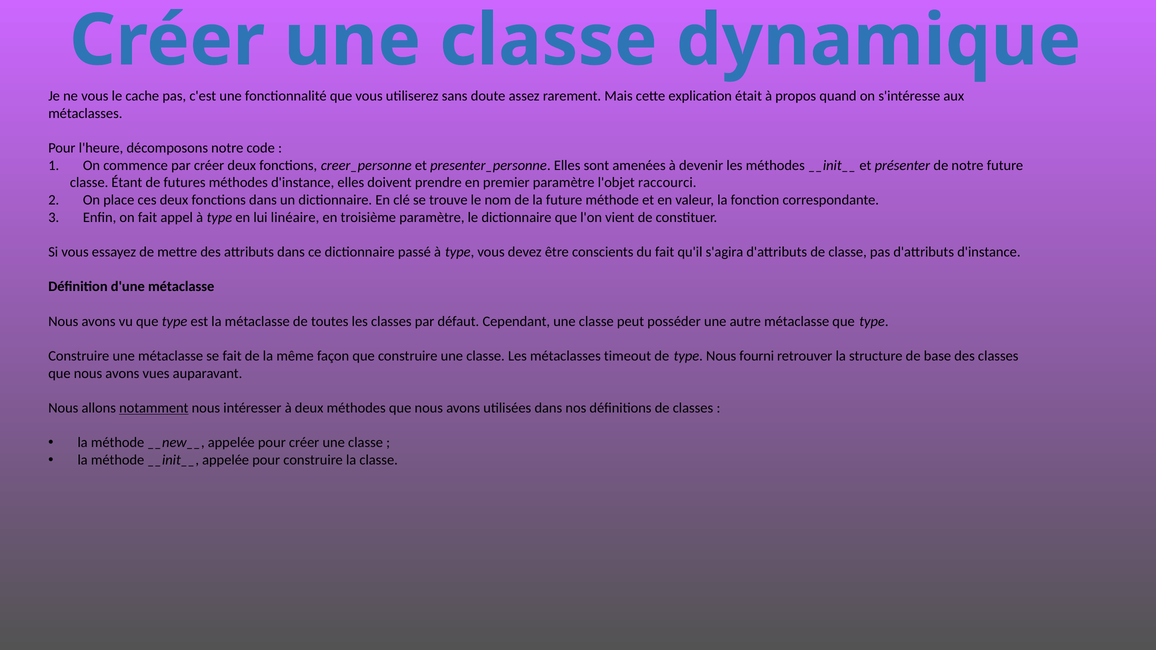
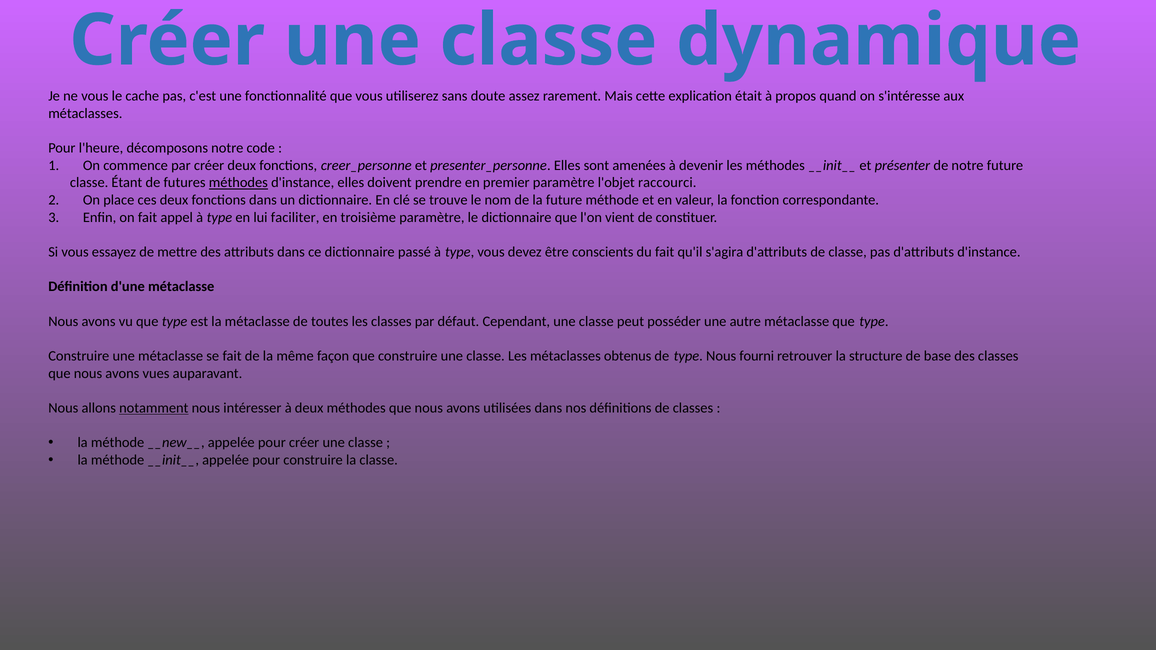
méthodes at (238, 183) underline: none -> present
linéaire: linéaire -> faciliter
timeout: timeout -> obtenus
